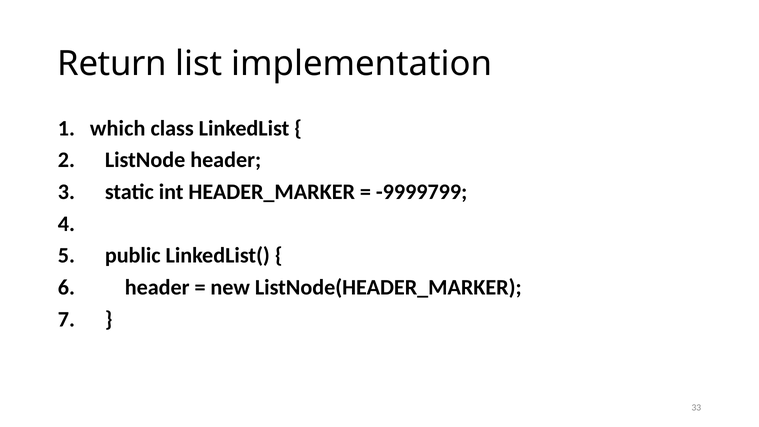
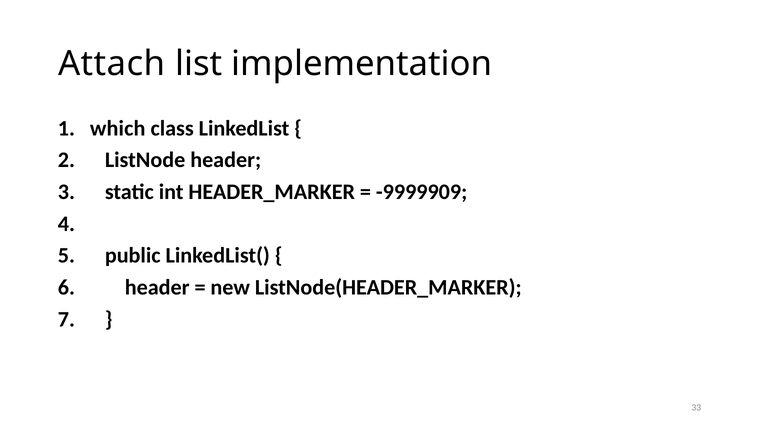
Return: Return -> Attach
-9999799: -9999799 -> -9999909
